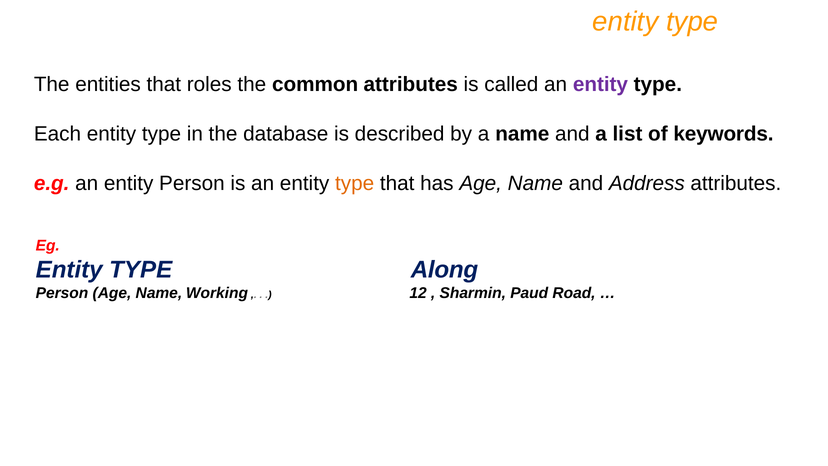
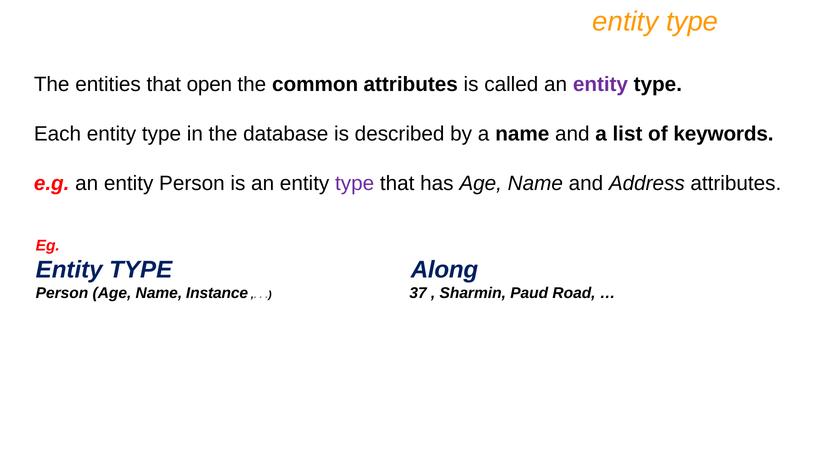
roles: roles -> open
type at (355, 184) colour: orange -> purple
Working: Working -> Instance
12: 12 -> 37
